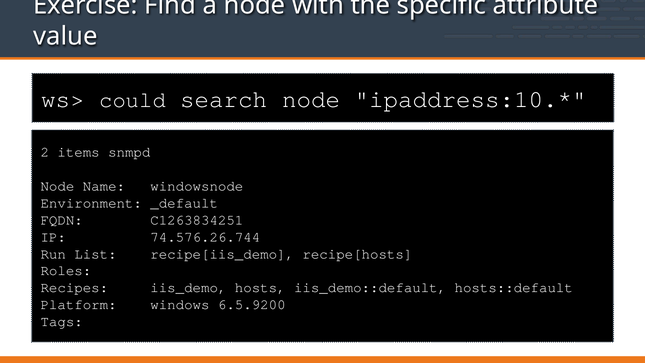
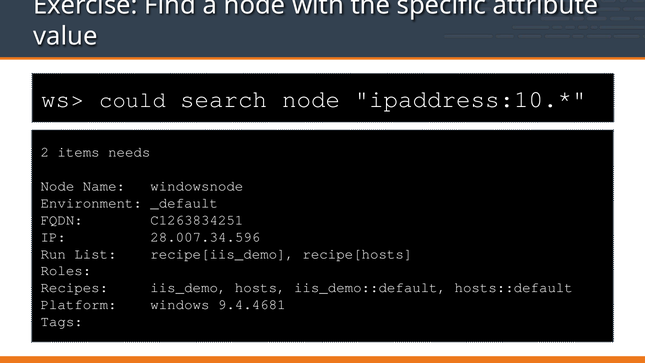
snmpd: snmpd -> needs
74.576.26.744: 74.576.26.744 -> 28.007.34.596
6.5.9200: 6.5.9200 -> 9.4.4681
